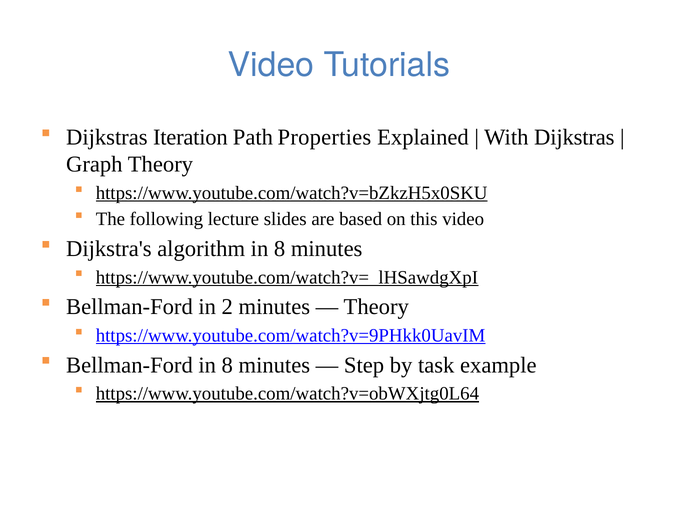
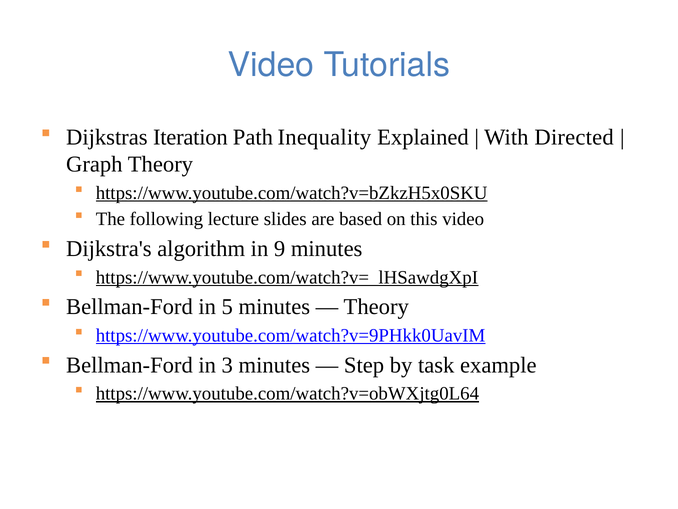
Properties: Properties -> Inequality
With Dijkstras: Dijkstras -> Directed
algorithm in 8: 8 -> 9
2: 2 -> 5
Bellman-Ford in 8: 8 -> 3
